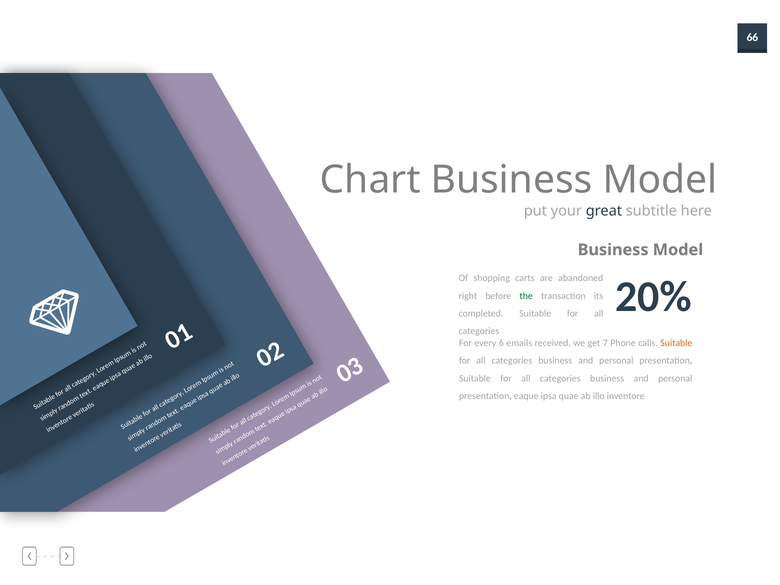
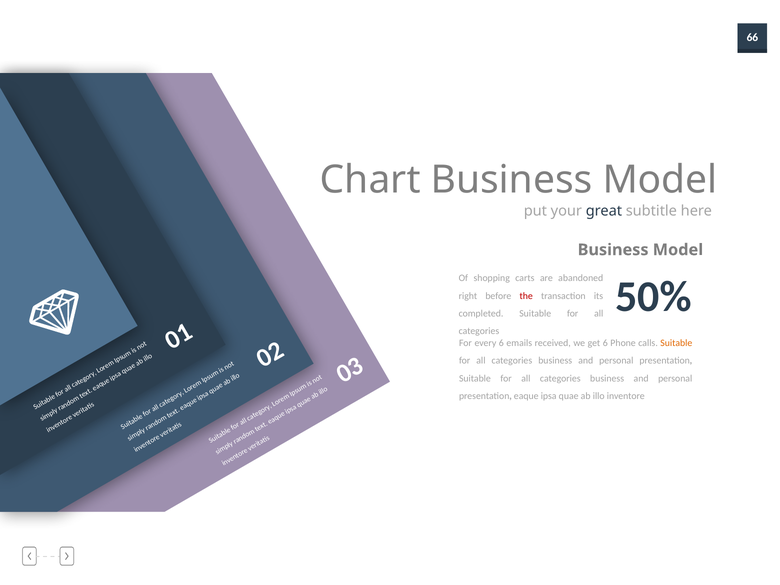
20%: 20% -> 50%
the colour: green -> red
get 7: 7 -> 6
